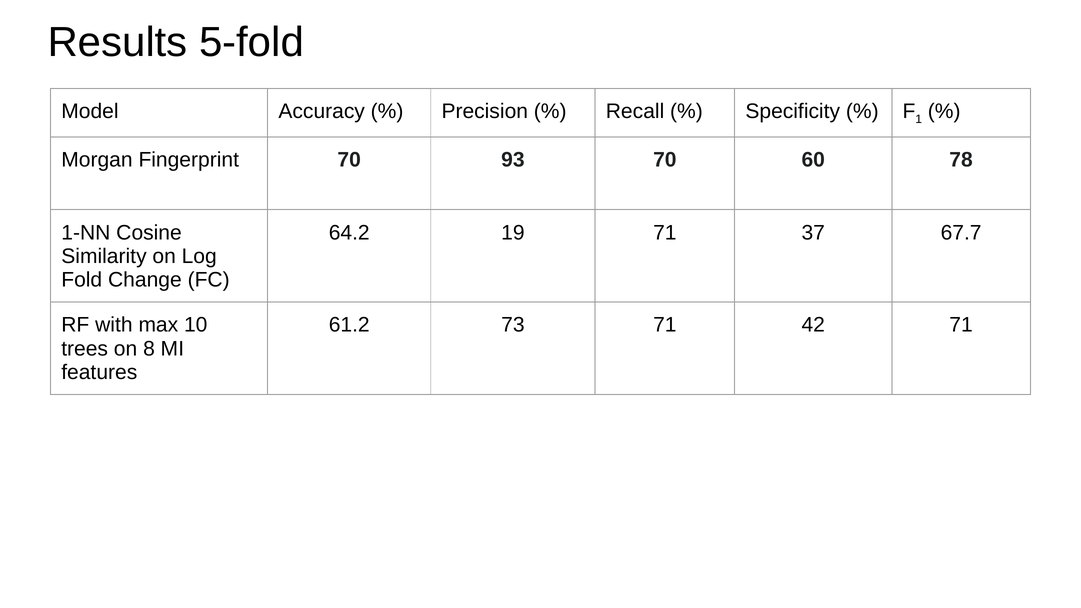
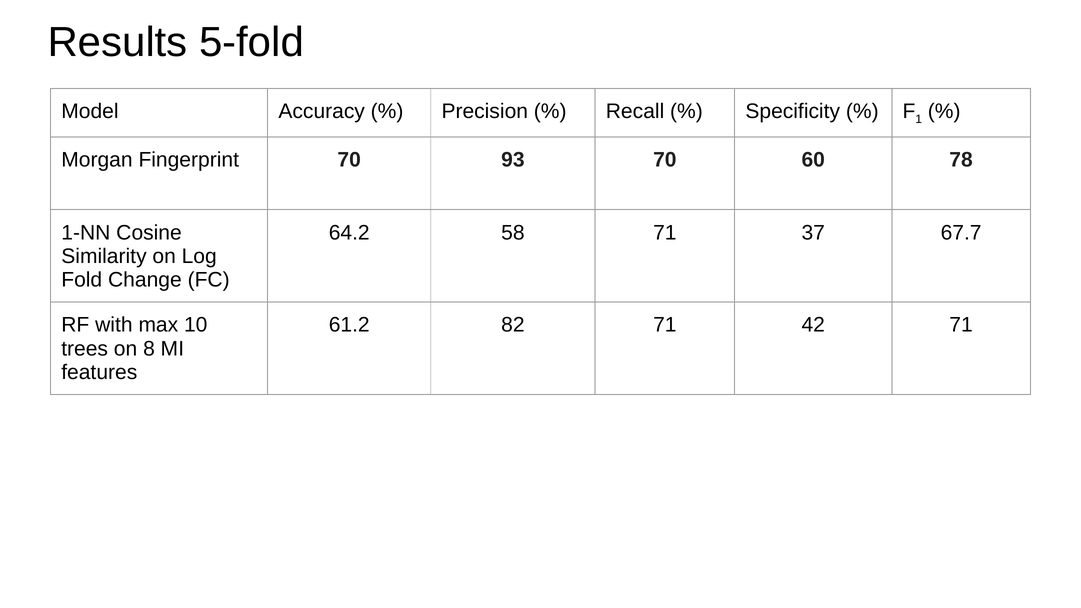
19: 19 -> 58
73: 73 -> 82
